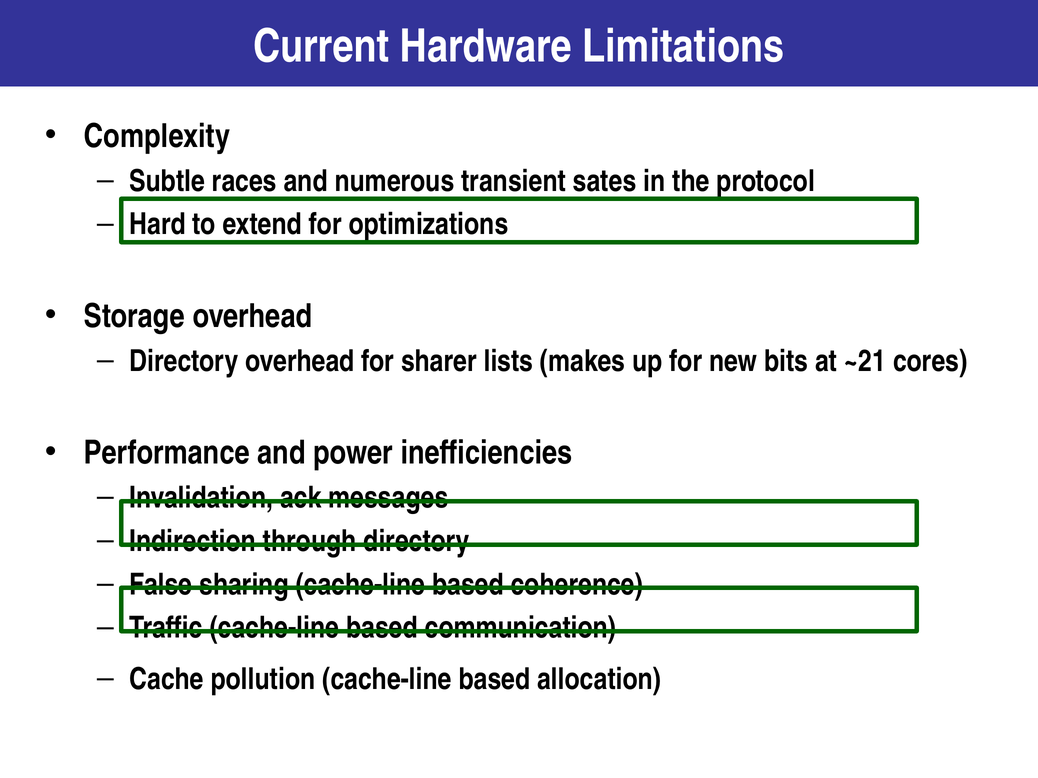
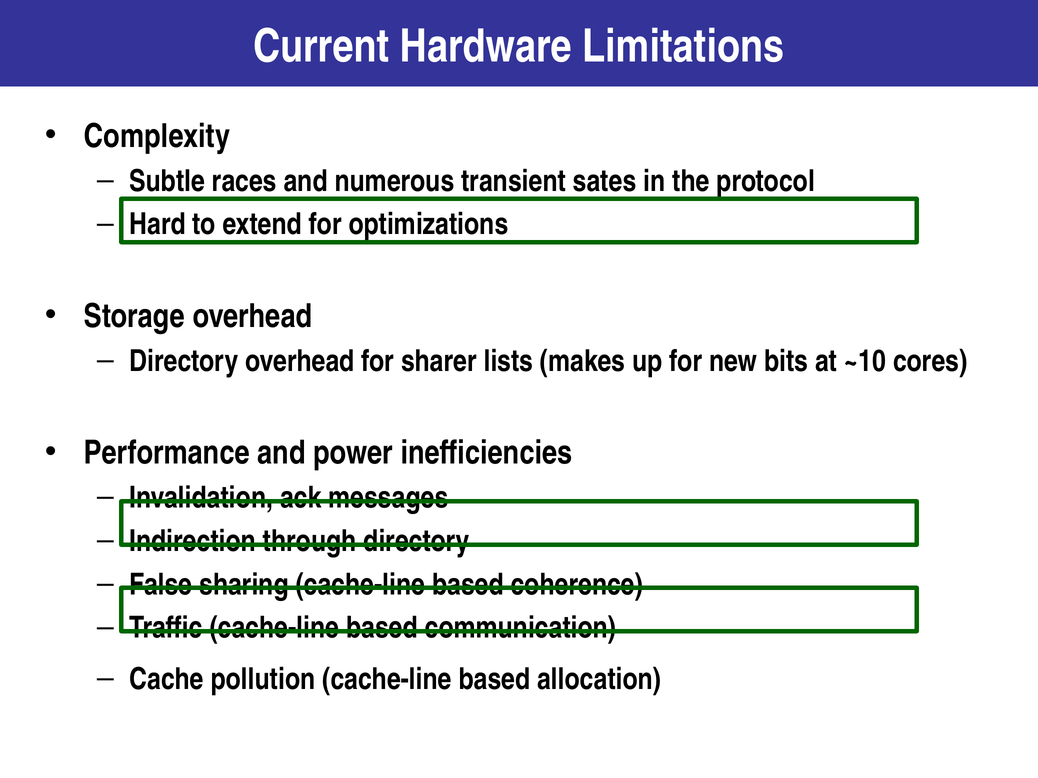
~21: ~21 -> ~10
